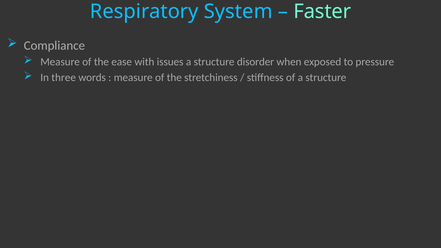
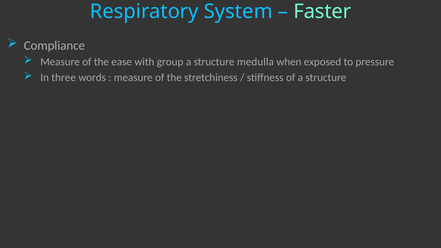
issues: issues -> group
disorder: disorder -> medulla
